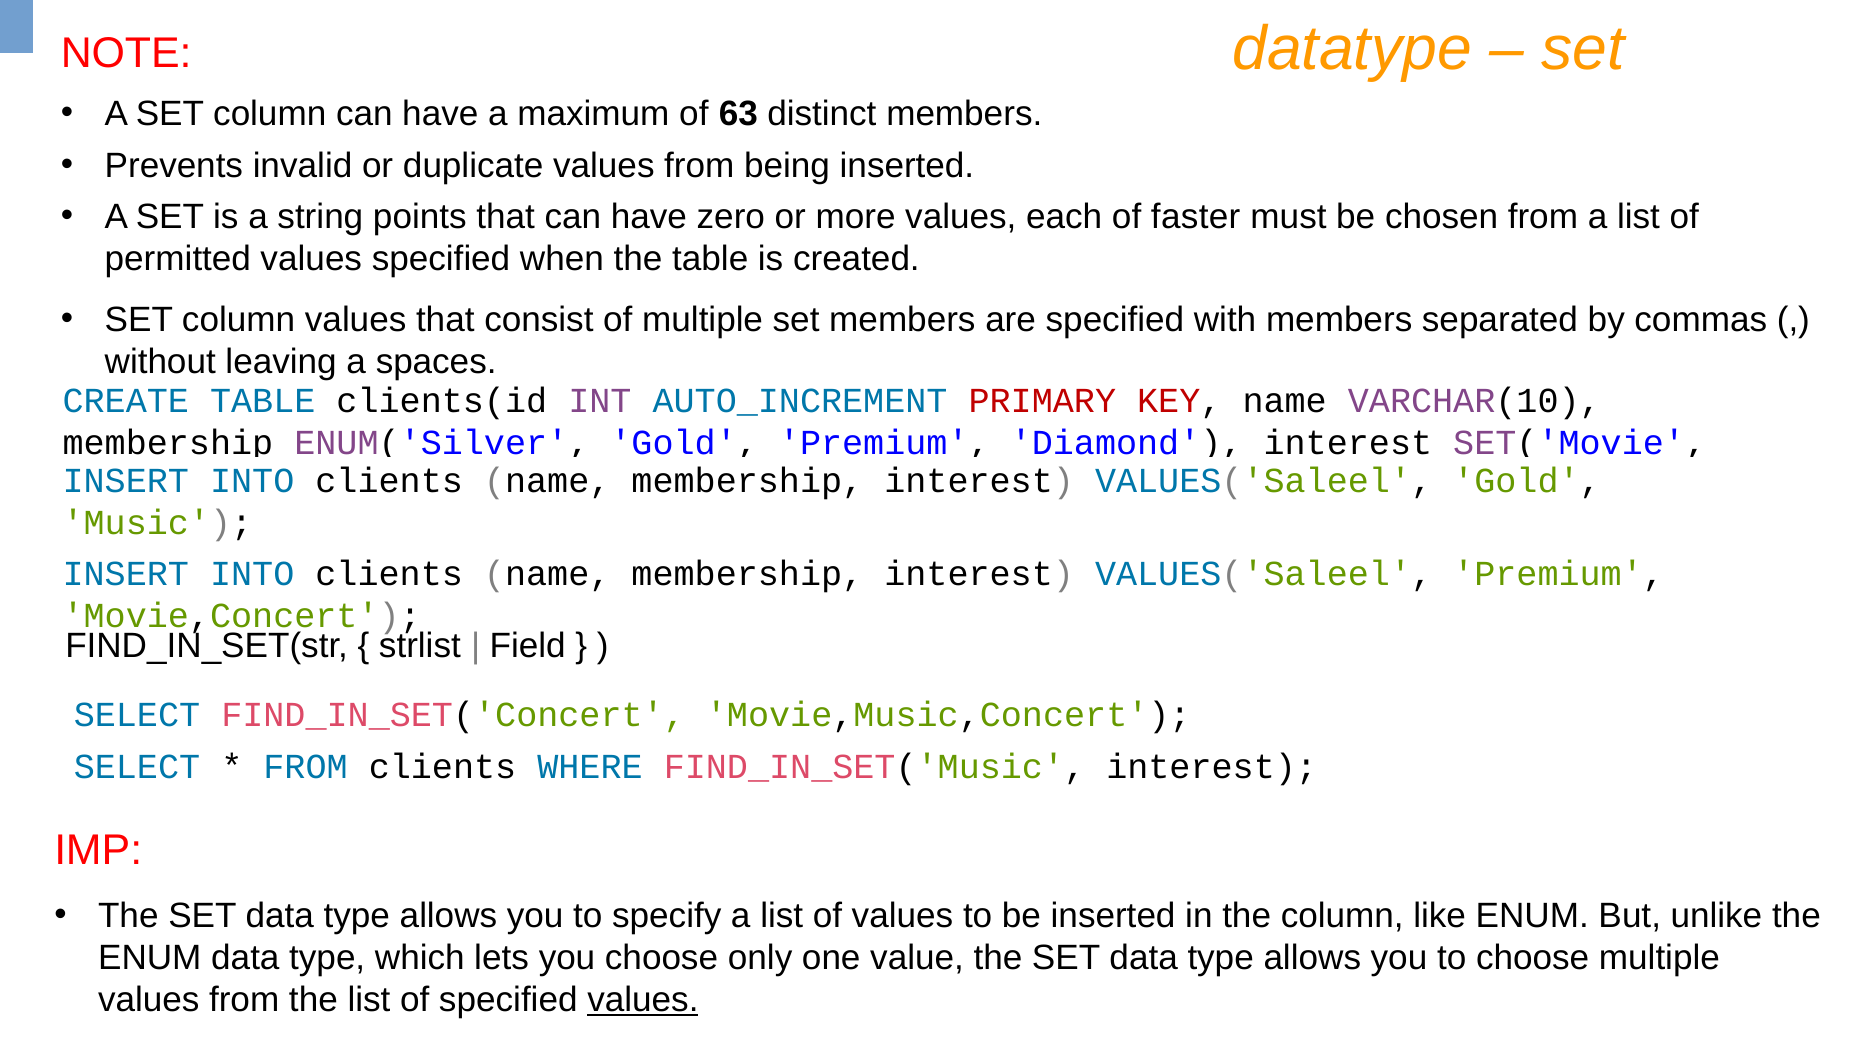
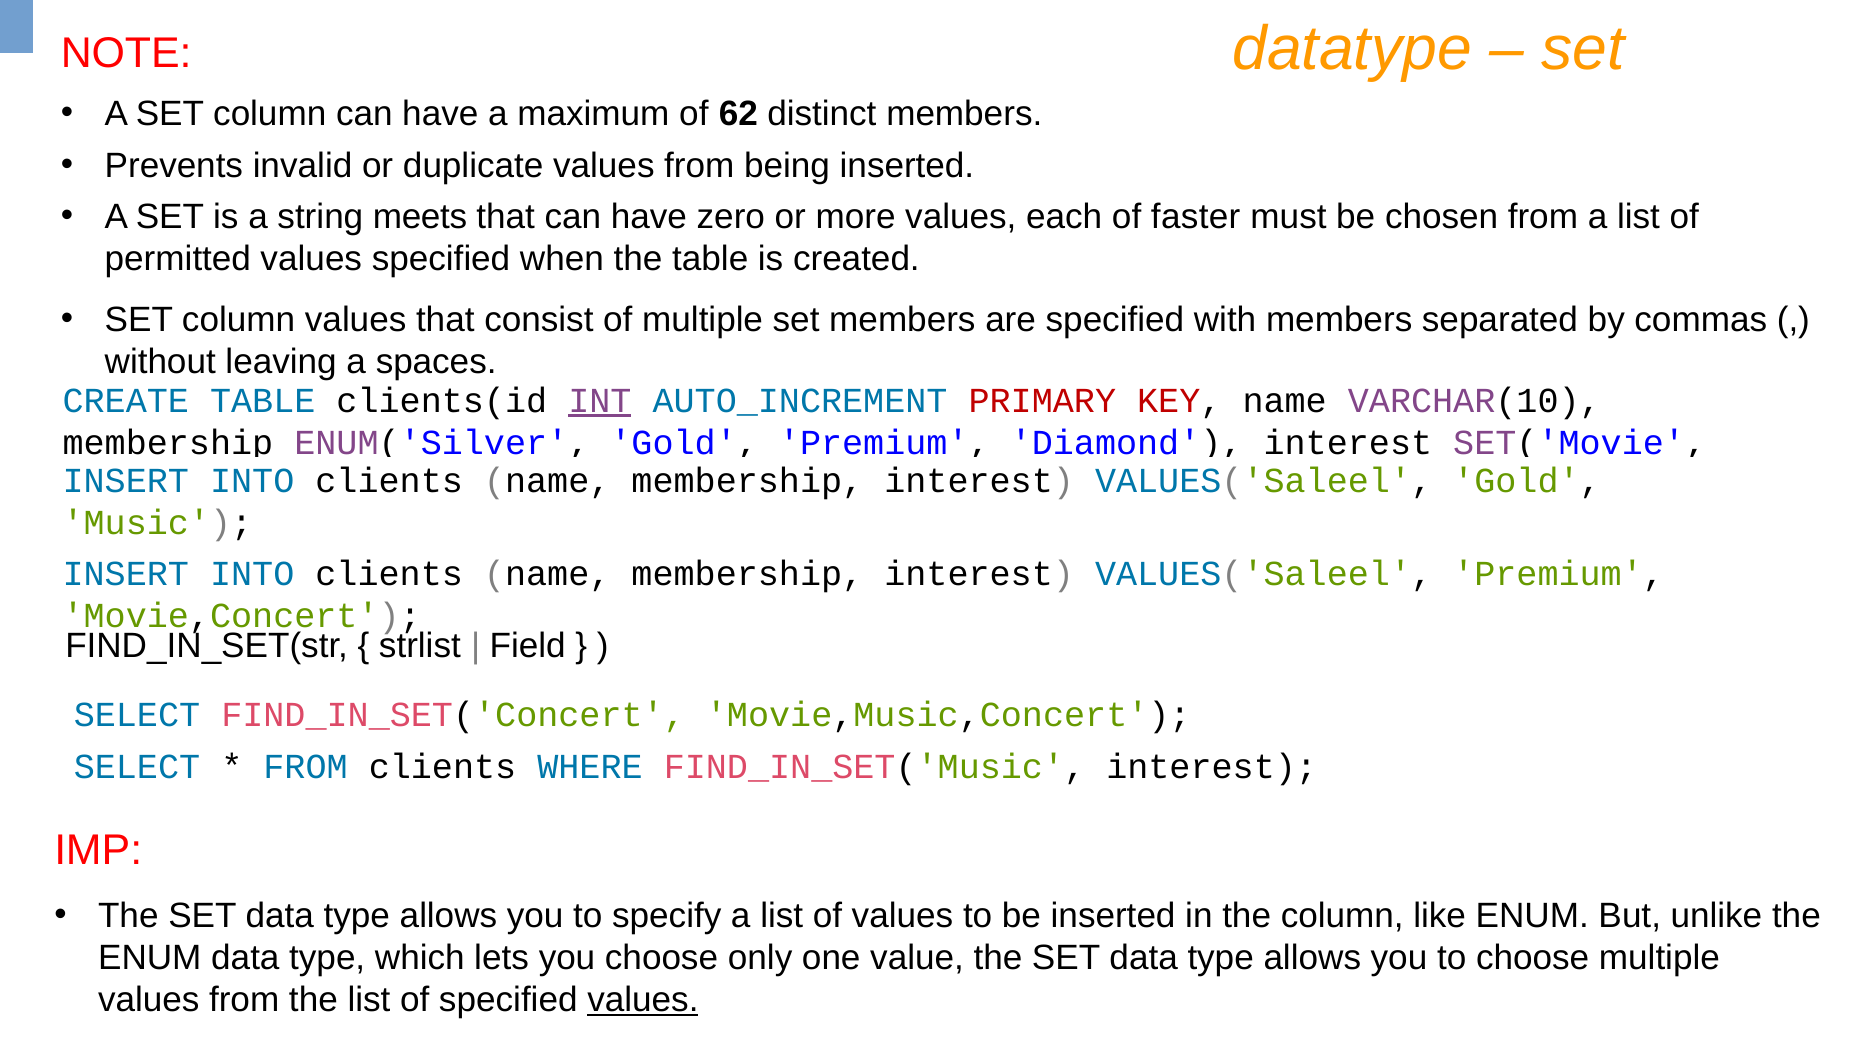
63: 63 -> 62
points: points -> meets
INT underline: none -> present
